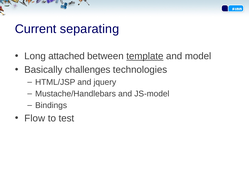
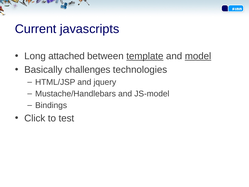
separating: separating -> javascripts
model underline: none -> present
Flow: Flow -> Click
